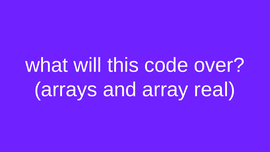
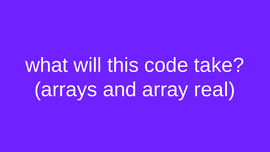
over: over -> take
